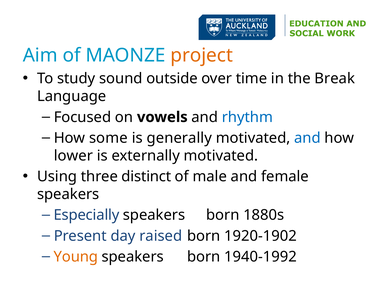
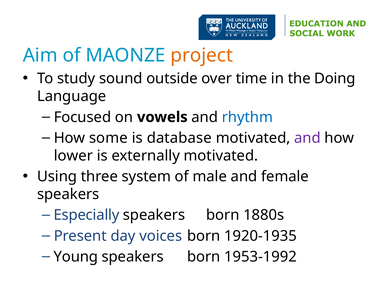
Break: Break -> Doing
generally: generally -> database
and at (307, 138) colour: blue -> purple
distinct: distinct -> system
raised: raised -> voices
1920-1902: 1920-1902 -> 1920-1935
Young colour: orange -> black
1940-1992: 1940-1992 -> 1953-1992
